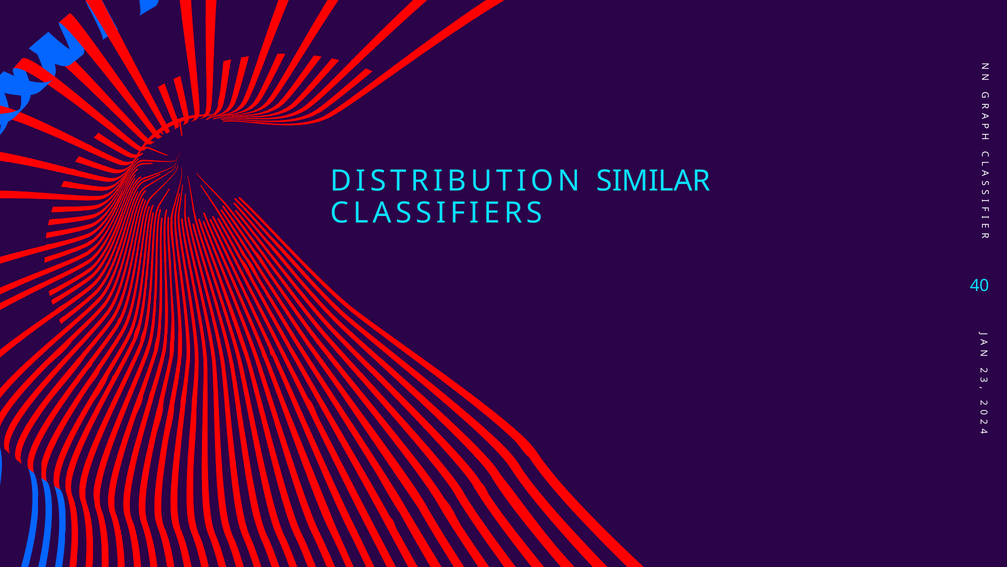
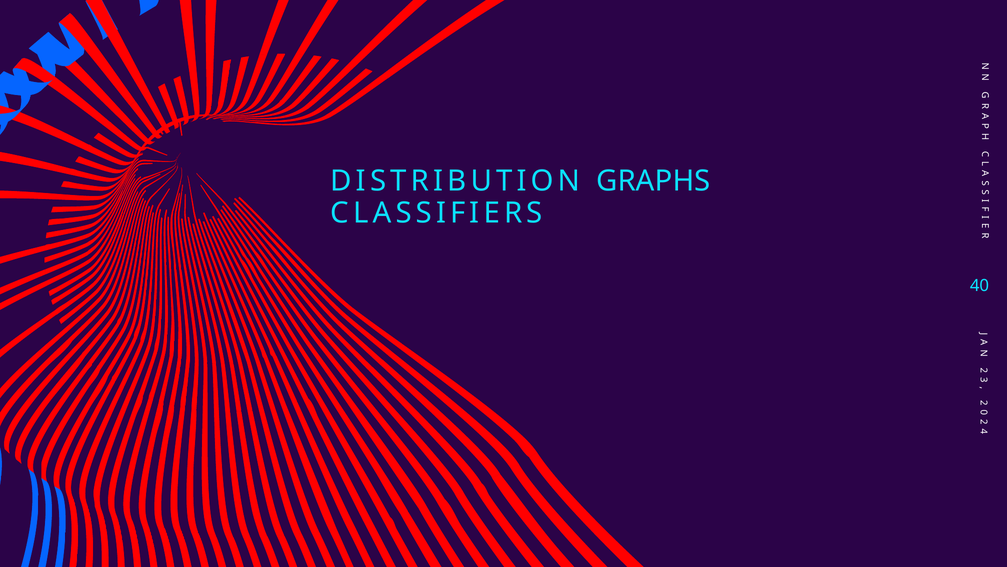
SIMILAR: SIMILAR -> GRAPHS
